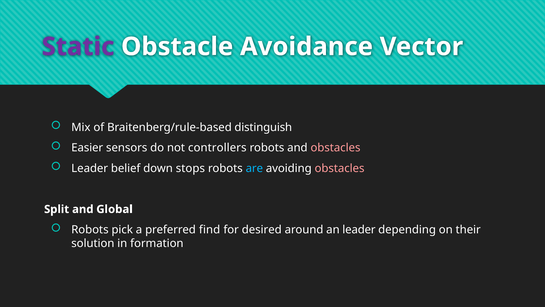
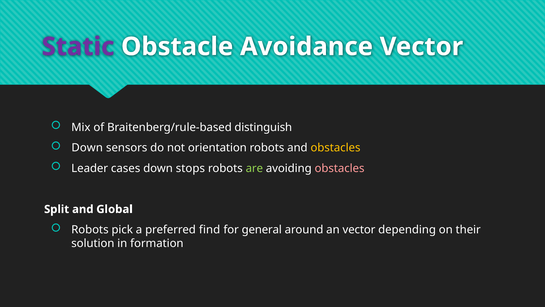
Easier at (87, 148): Easier -> Down
controllers: controllers -> orientation
obstacles at (335, 148) colour: pink -> yellow
belief: belief -> cases
are colour: light blue -> light green
desired: desired -> general
an leader: leader -> vector
